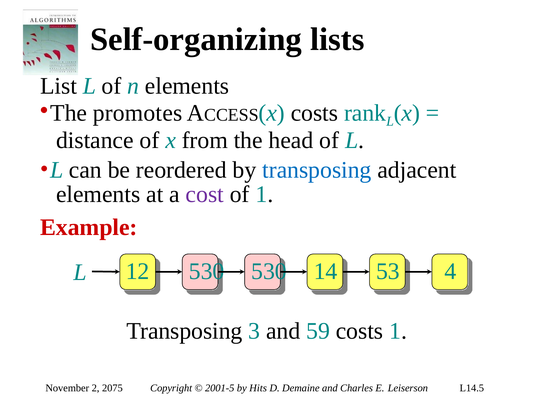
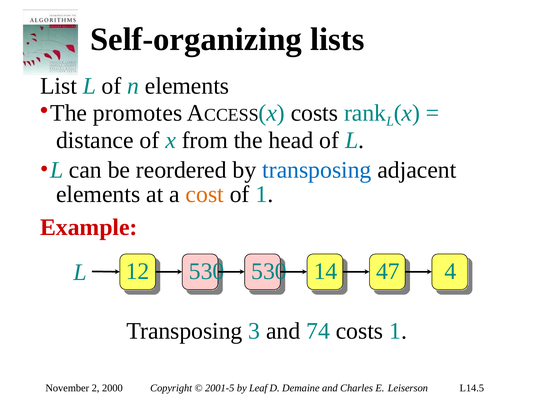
cost colour: purple -> orange
53: 53 -> 47
59: 59 -> 74
2075: 2075 -> 2000
Hits: Hits -> Leaf
